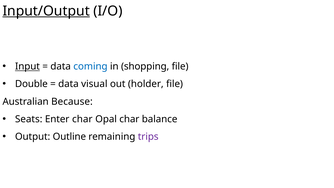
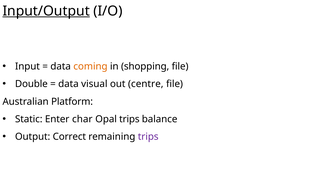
Input underline: present -> none
coming colour: blue -> orange
holder: holder -> centre
Because: Because -> Platform
Seats: Seats -> Static
Opal char: char -> trips
Outline: Outline -> Correct
